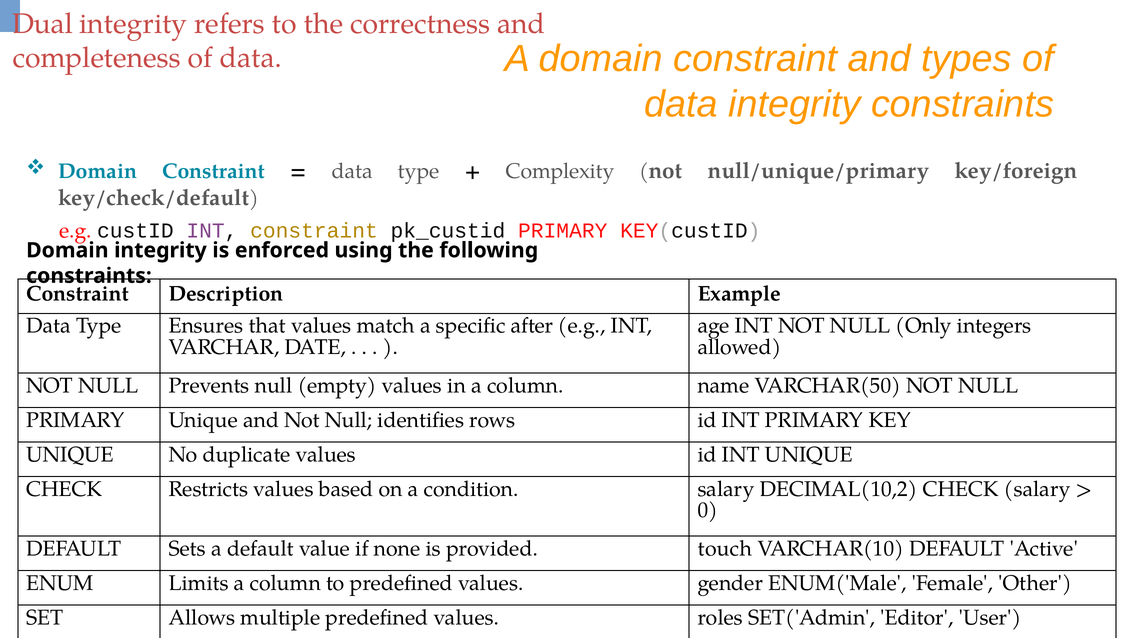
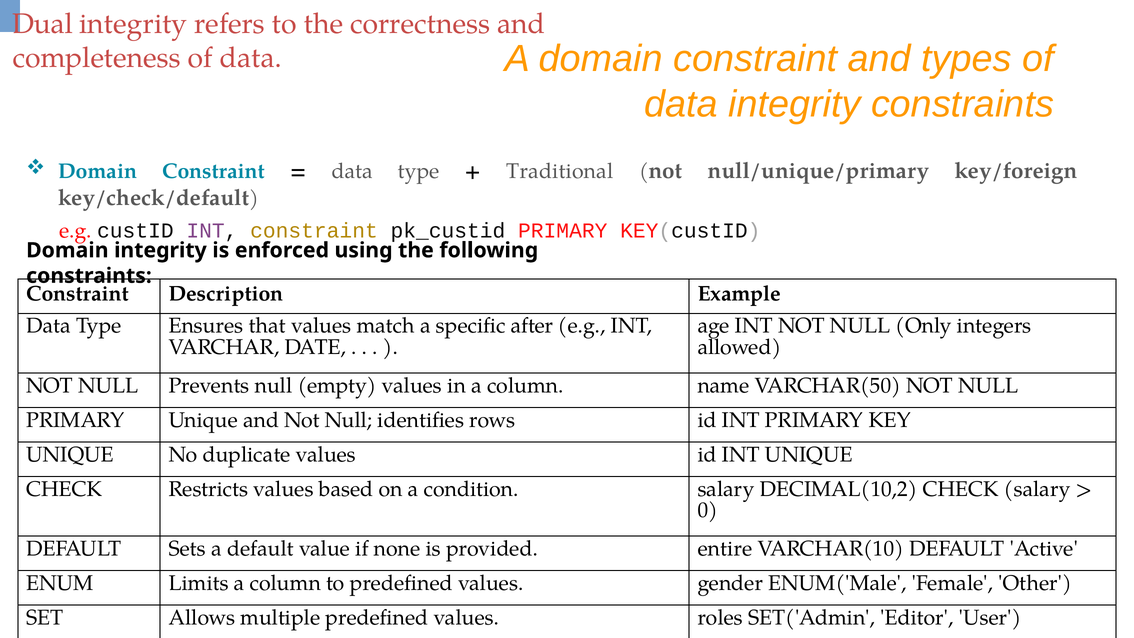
Complexity: Complexity -> Traditional
touch: touch -> entire
